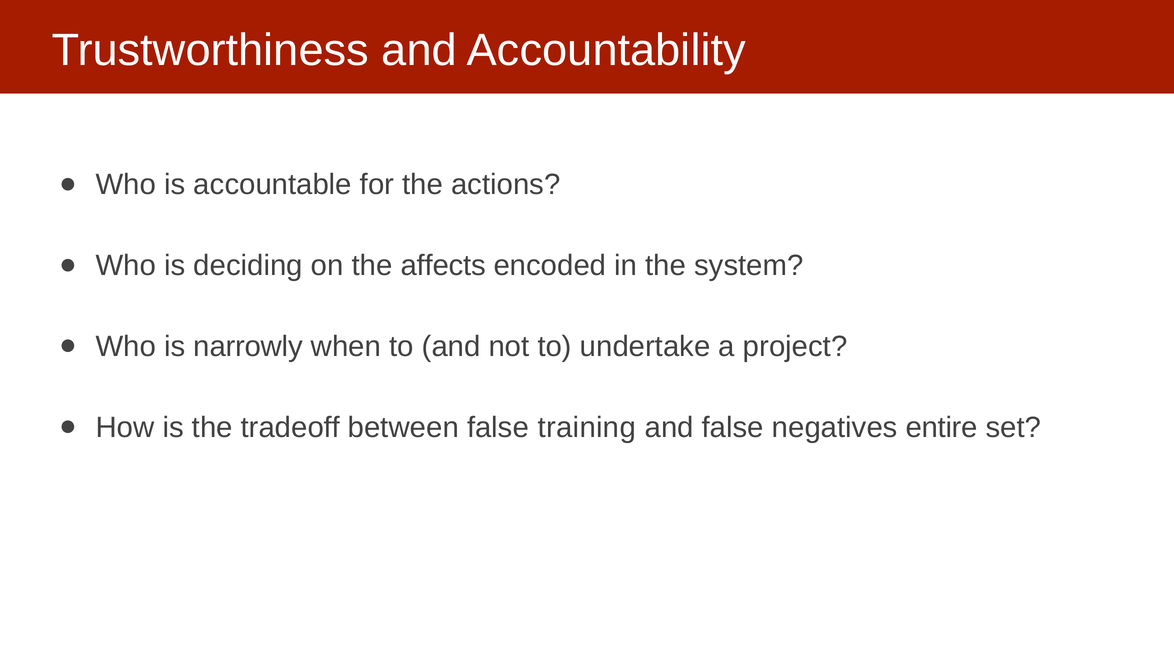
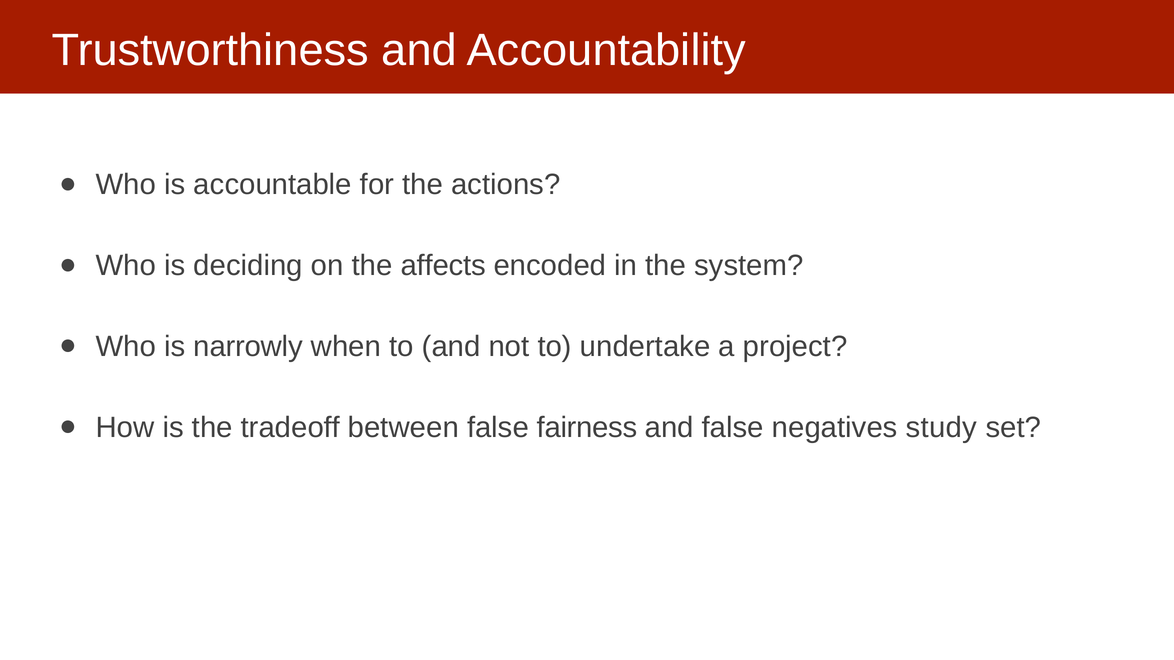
training: training -> fairness
entire: entire -> study
